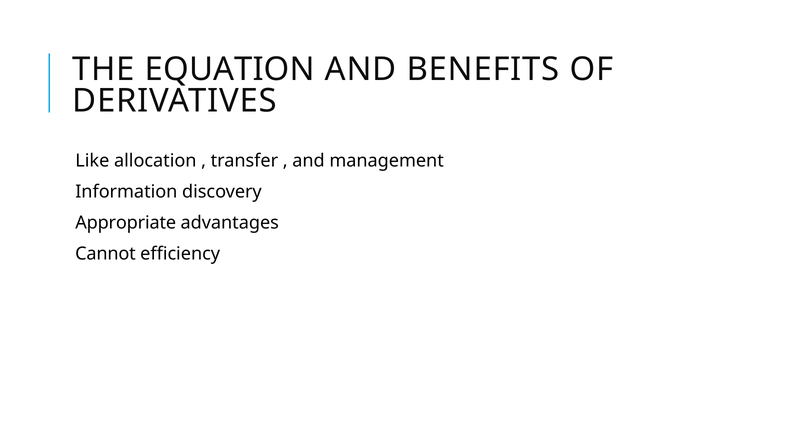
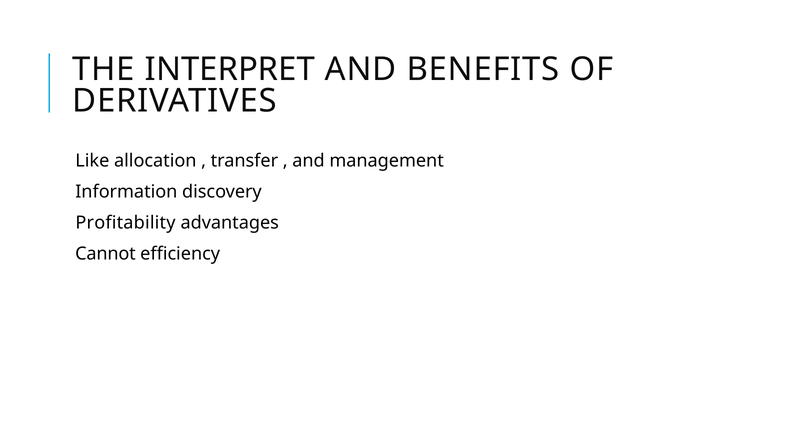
EQUATION: EQUATION -> INTERPRET
Appropriate: Appropriate -> Profitability
